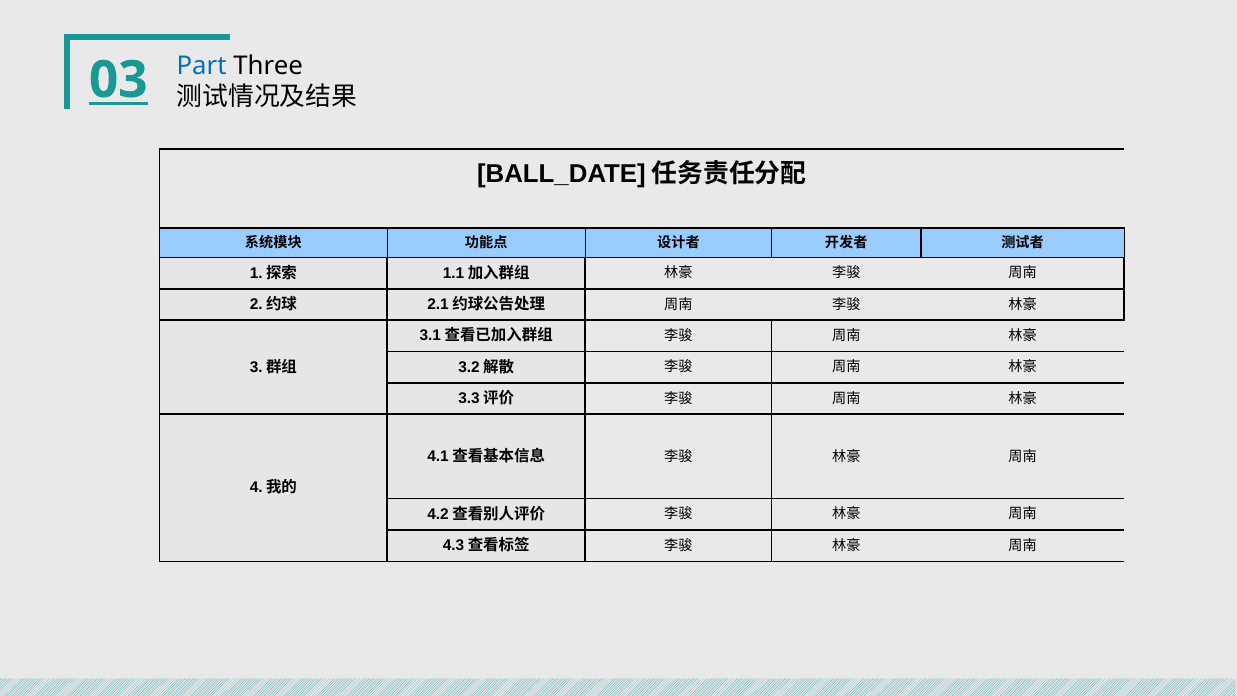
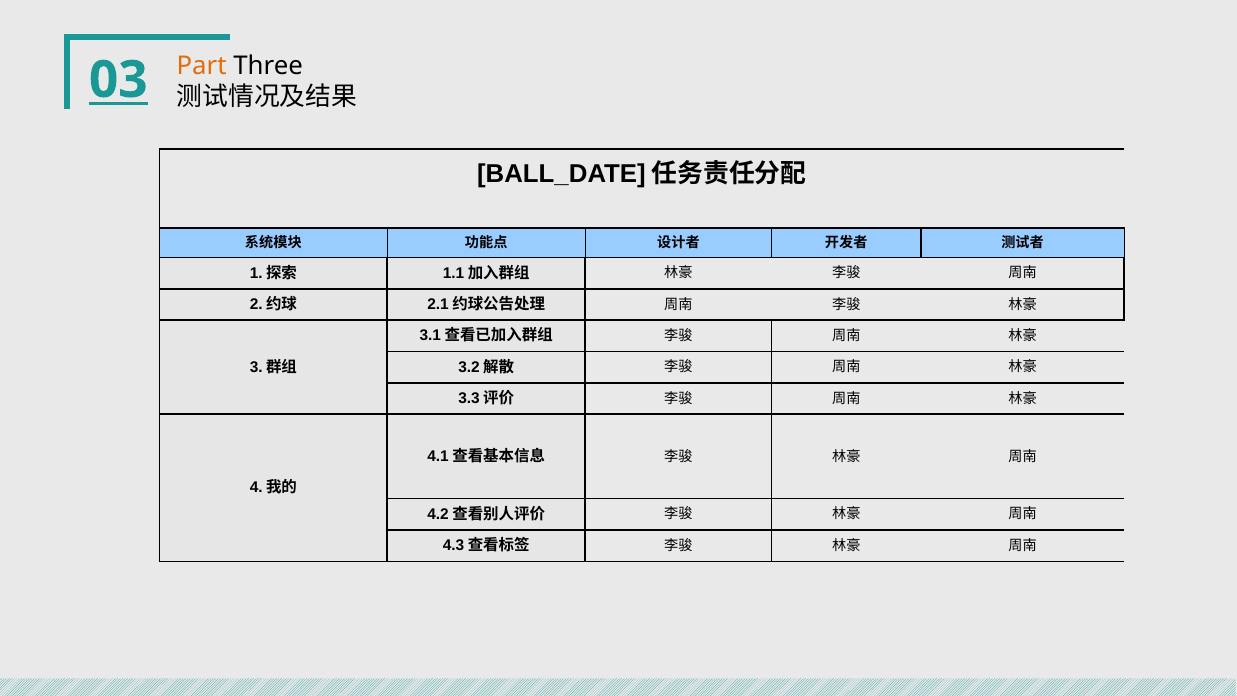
Part colour: blue -> orange
